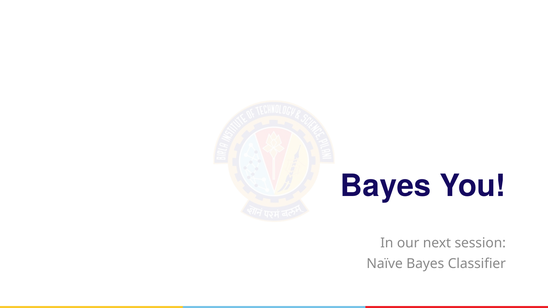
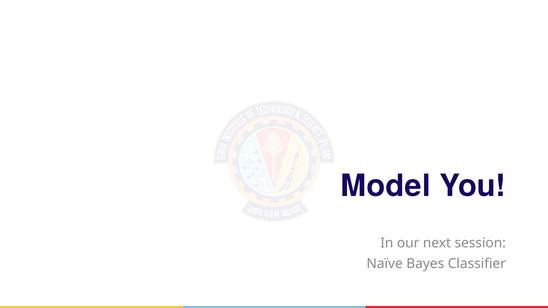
Bayes at (386, 186): Bayes -> Model
